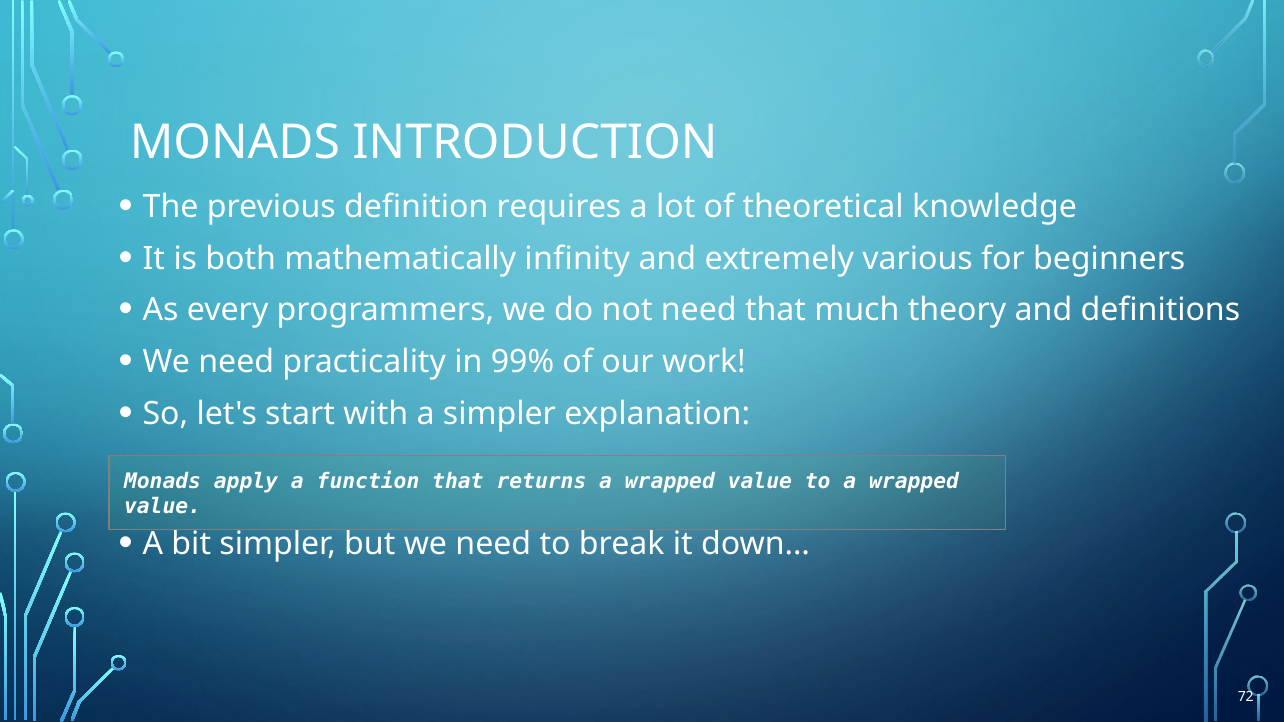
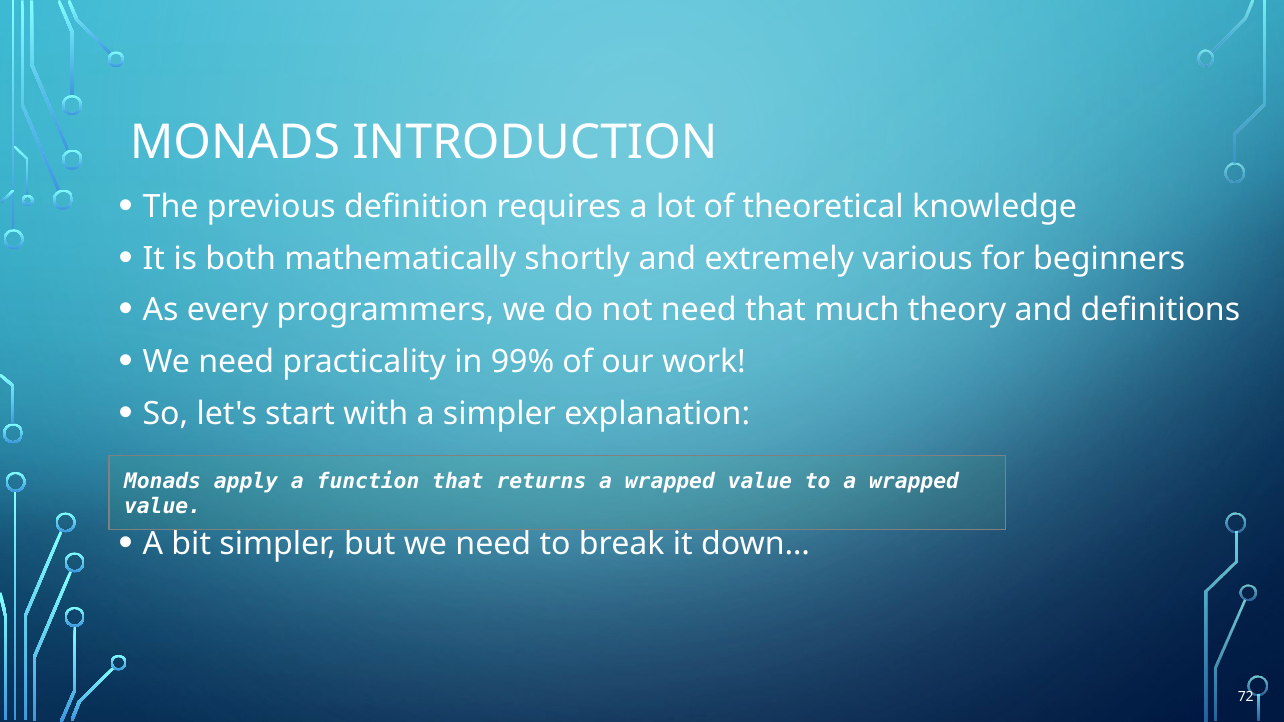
infinity: infinity -> shortly
